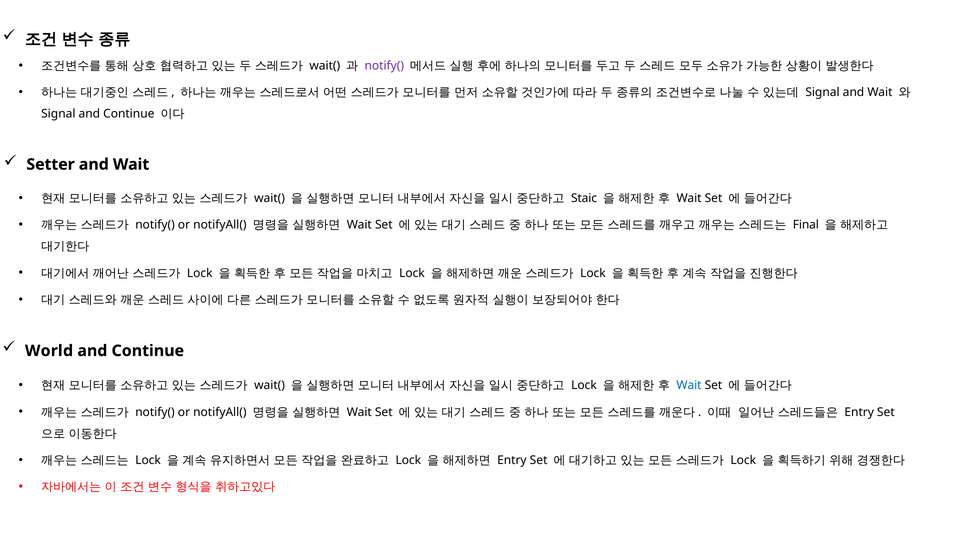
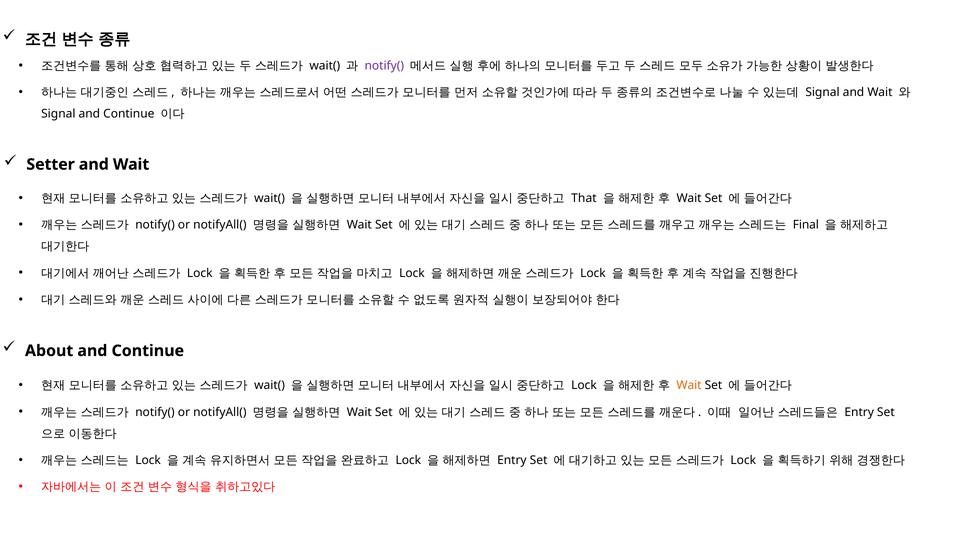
Staic: Staic -> That
World: World -> About
Wait at (689, 385) colour: blue -> orange
